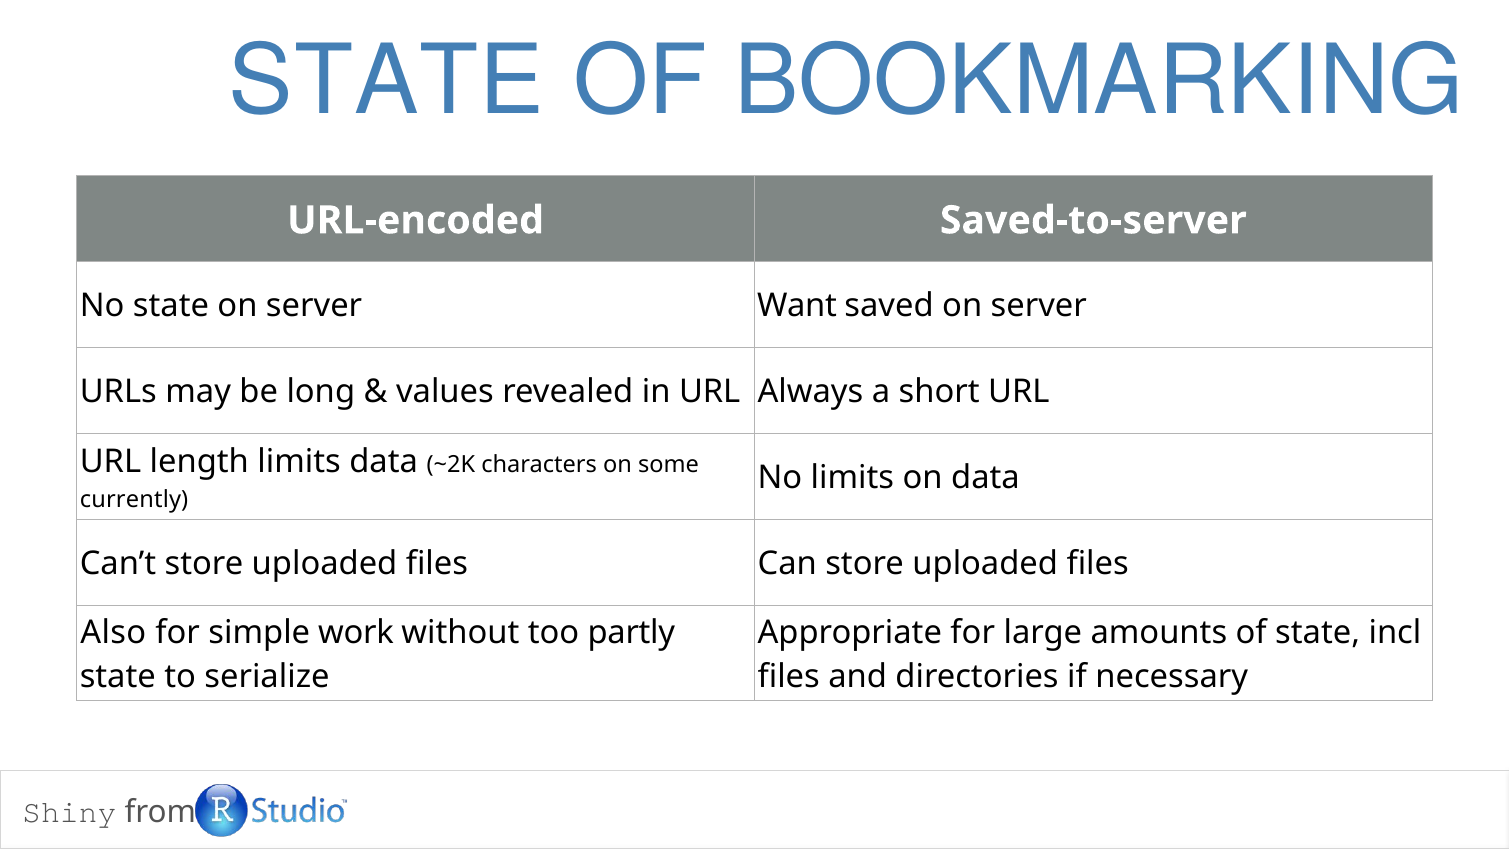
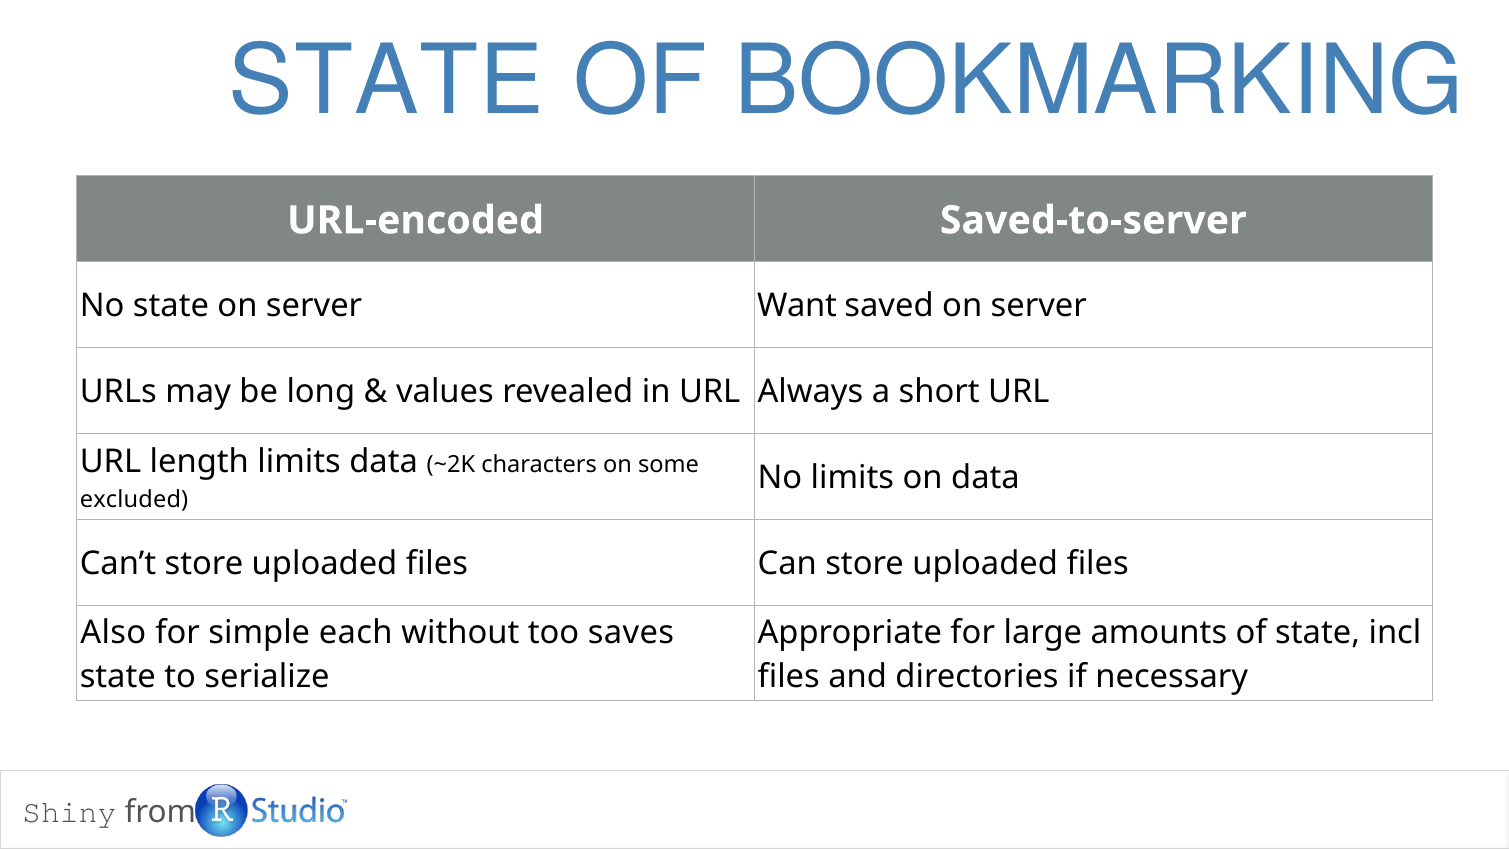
currently: currently -> excluded
work: work -> each
partly: partly -> saves
